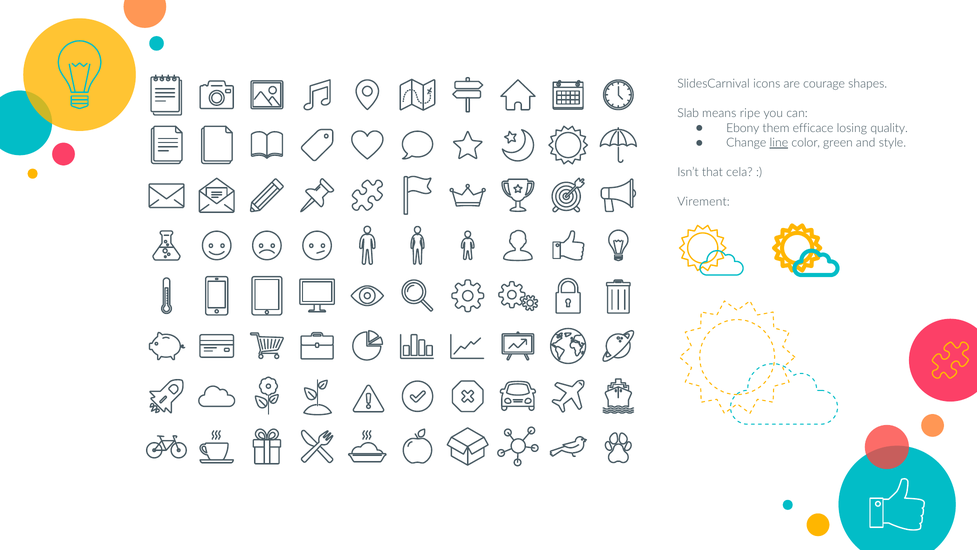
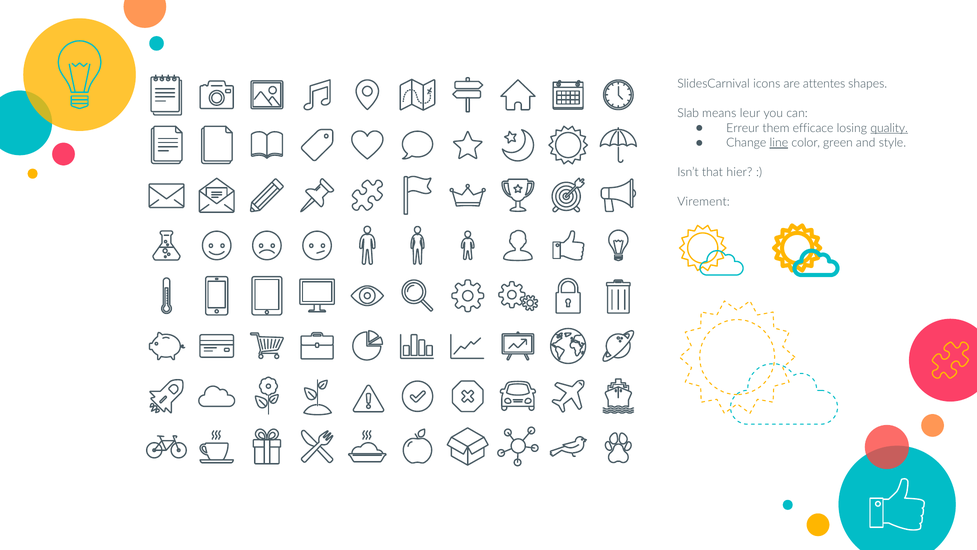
courage: courage -> attentes
ripe: ripe -> leur
Ebony: Ebony -> Erreur
quality underline: none -> present
cela: cela -> hier
